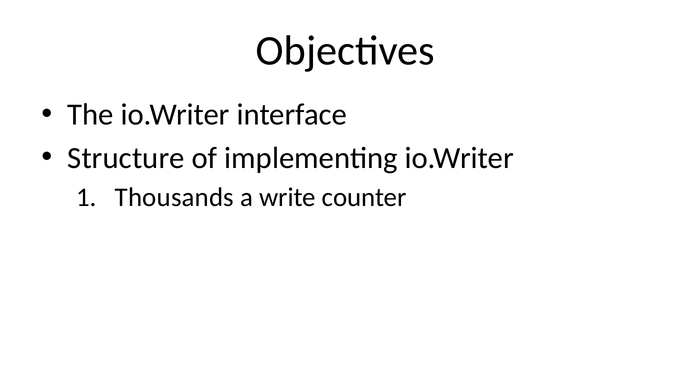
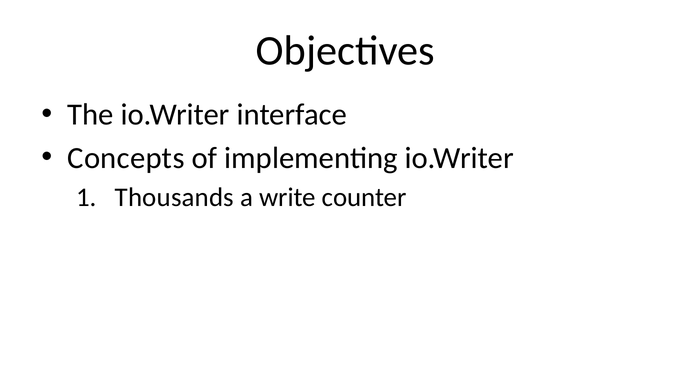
Structure: Structure -> Concepts
